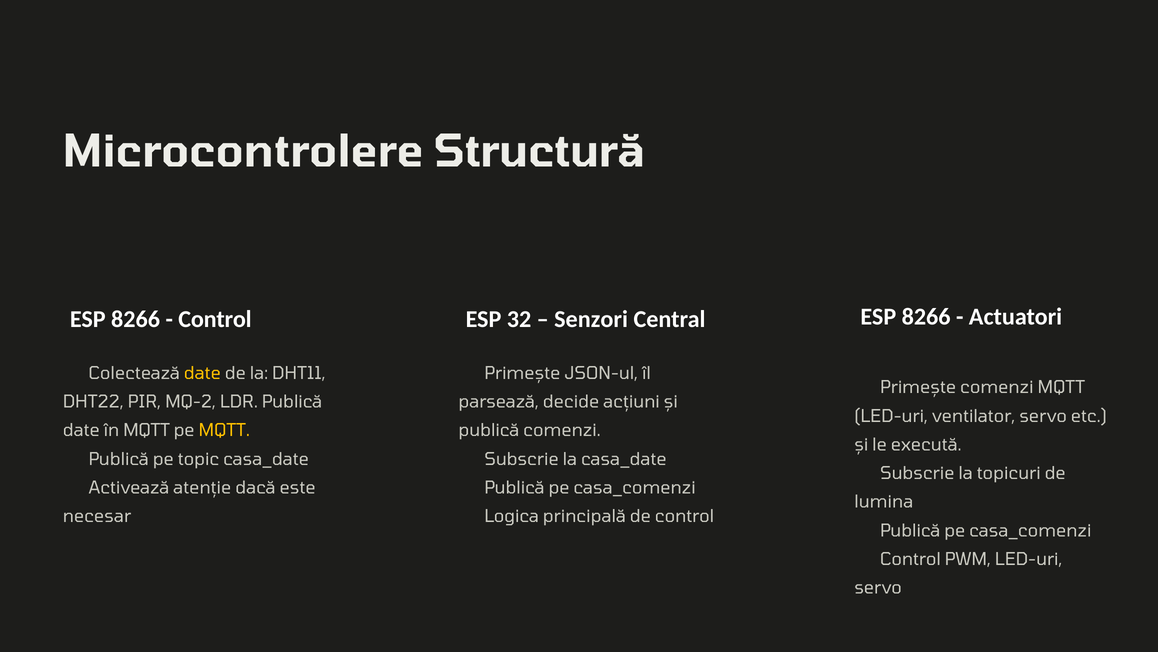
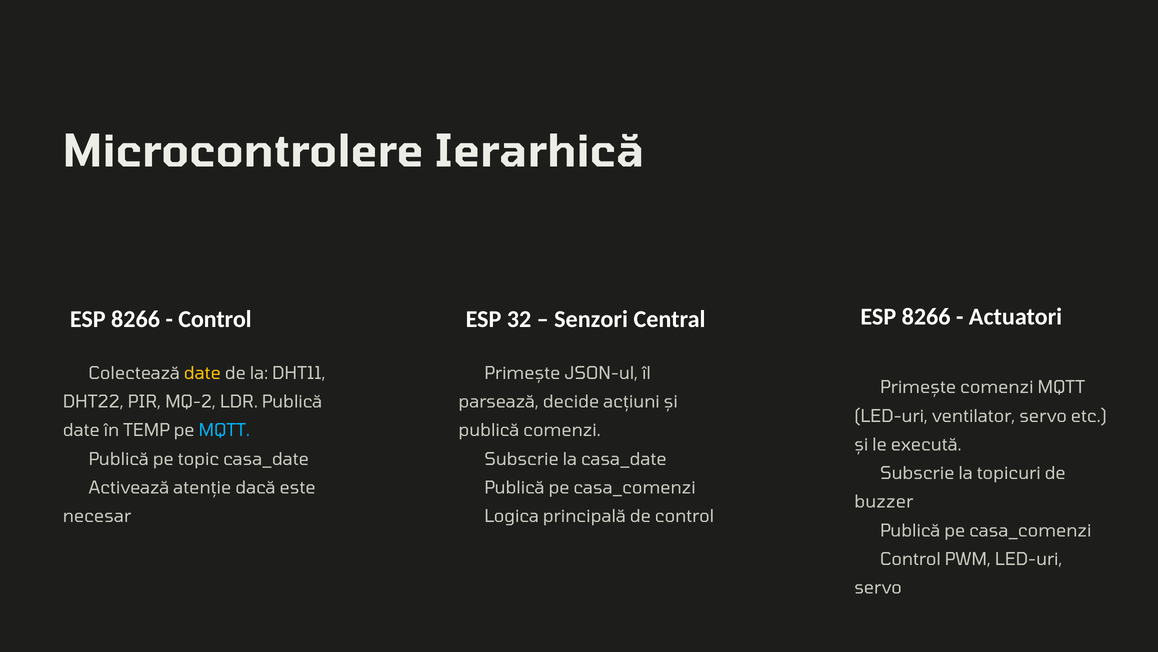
Structură: Structură -> Ierarhică
în MQTT: MQTT -> TEMP
MQTT at (224, 430) colour: yellow -> light blue
lumina: lumina -> buzzer
